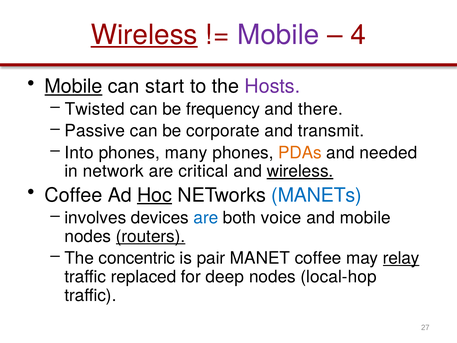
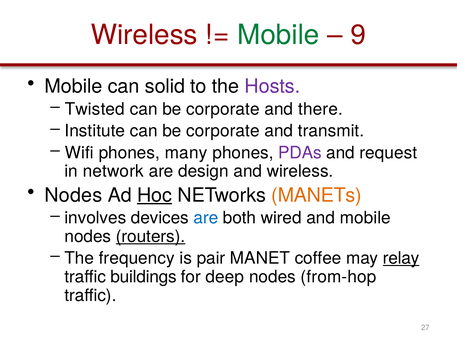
Wireless at (144, 35) underline: present -> none
Mobile at (278, 35) colour: purple -> green
4: 4 -> 9
Mobile at (73, 86) underline: present -> none
start: start -> solid
frequency at (223, 109): frequency -> corporate
Passive: Passive -> Institute
Into: Into -> Wifi
PDAs colour: orange -> purple
needed: needed -> request
critical: critical -> design
wireless at (300, 171) underline: present -> none
Coffee at (73, 195): Coffee -> Nodes
MANETs colour: blue -> orange
voice: voice -> wired
concentric: concentric -> frequency
replaced: replaced -> buildings
local-hop: local-hop -> from-hop
